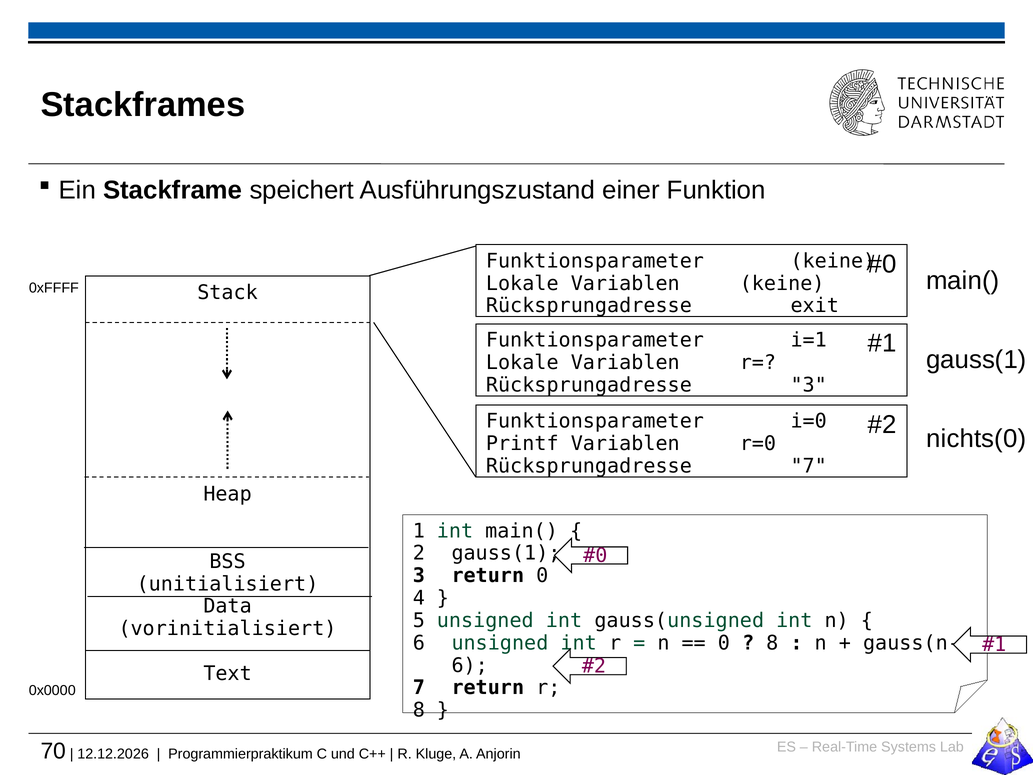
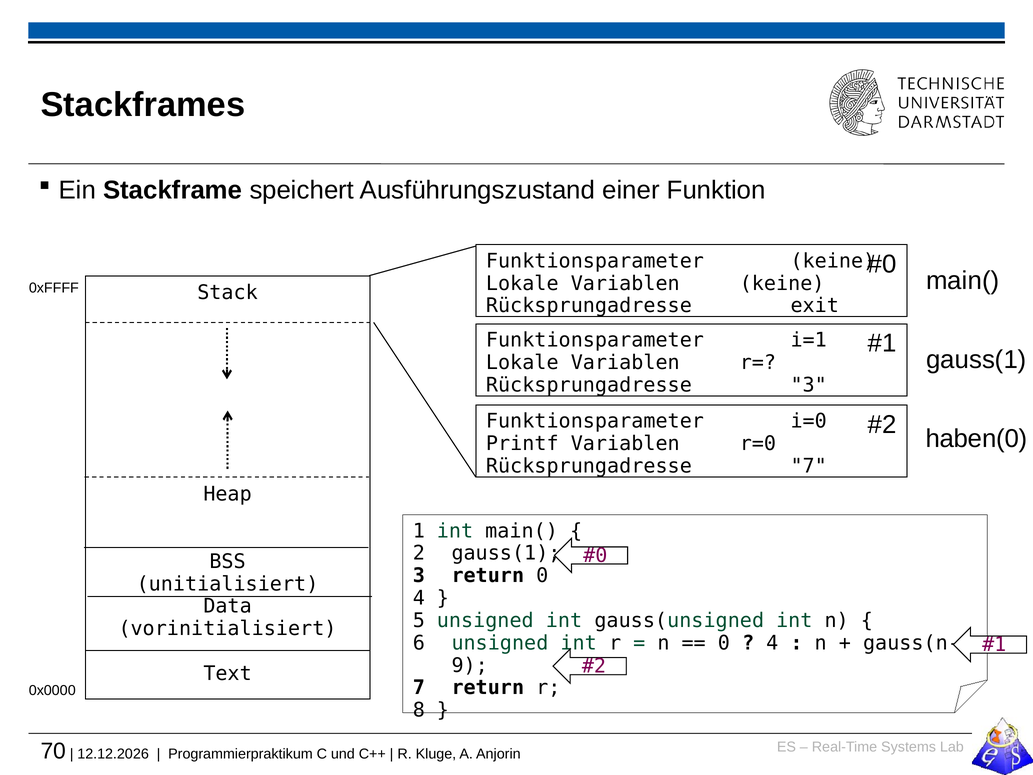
nichts(0: nichts(0 -> haben(0
8 at (772, 643): 8 -> 4
6 at (470, 665): 6 -> 9
